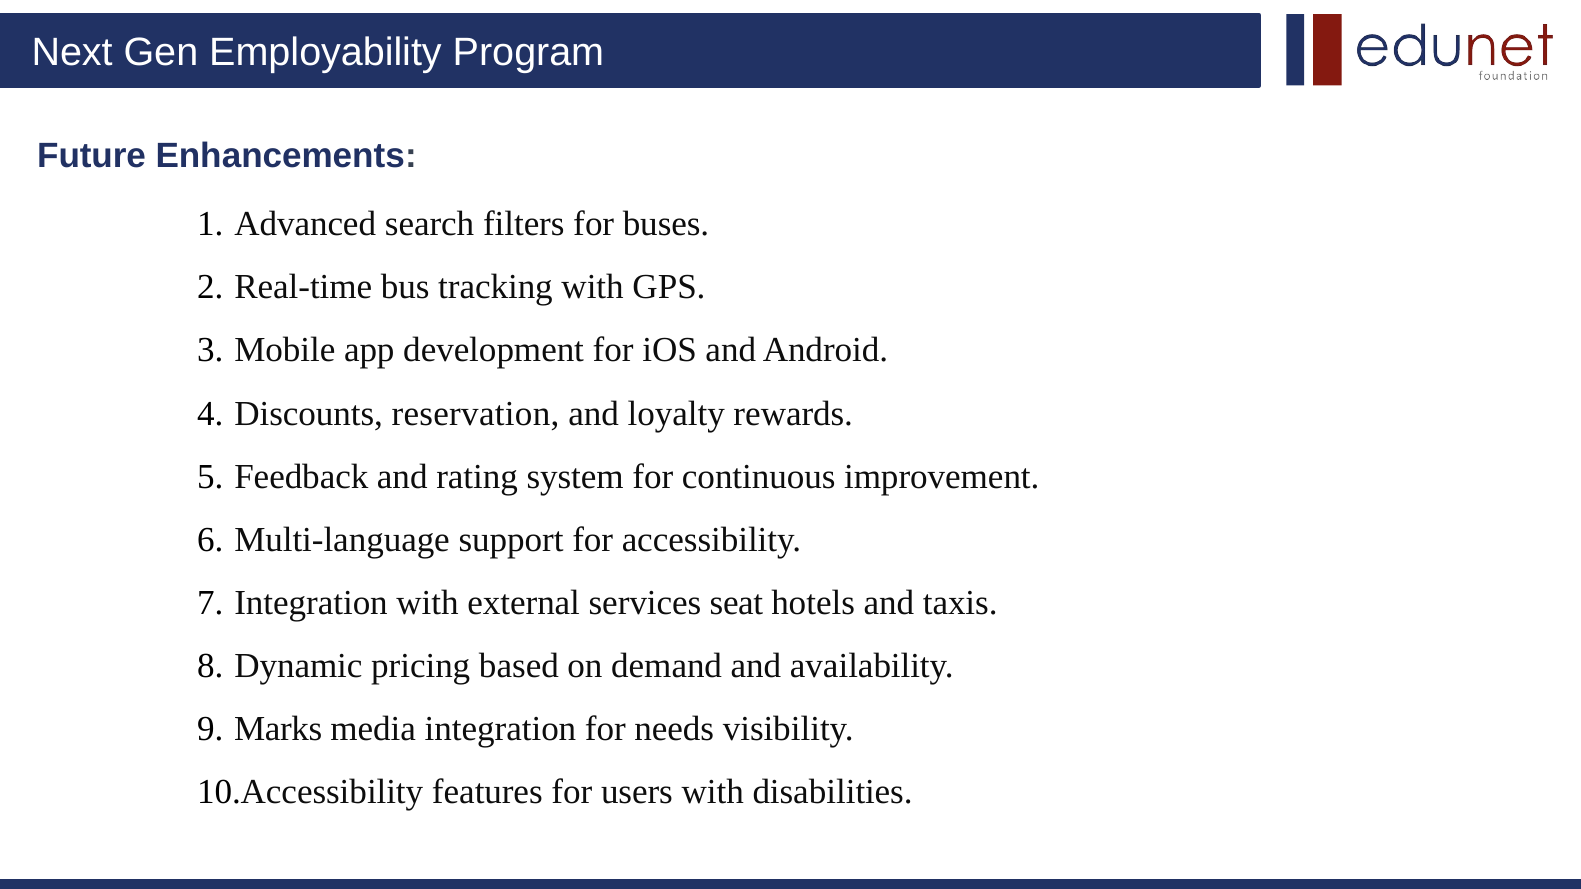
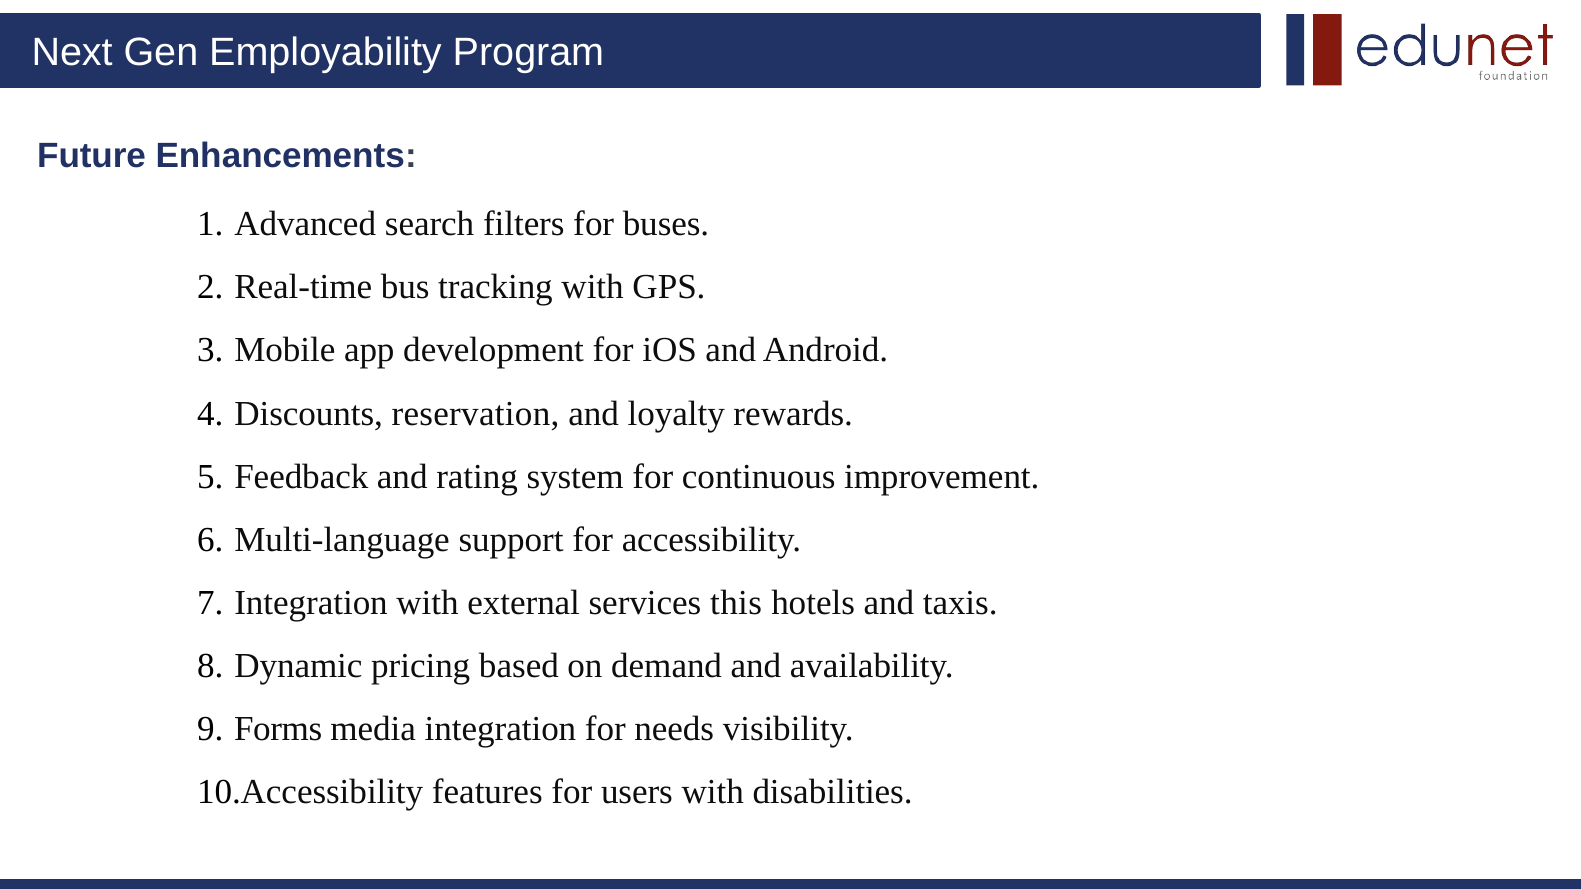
seat: seat -> this
Marks: Marks -> Forms
